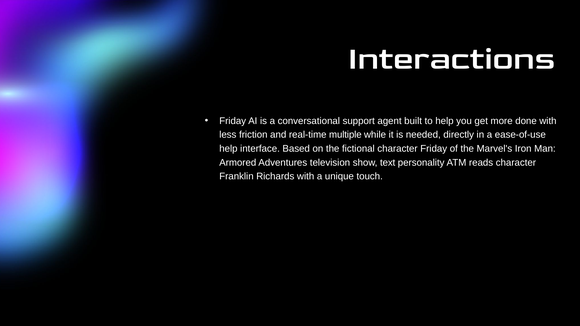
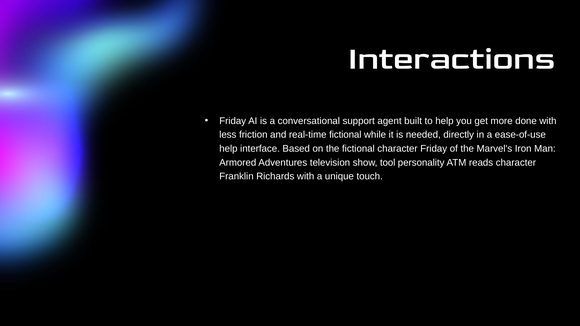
real-time multiple: multiple -> fictional
text: text -> tool
